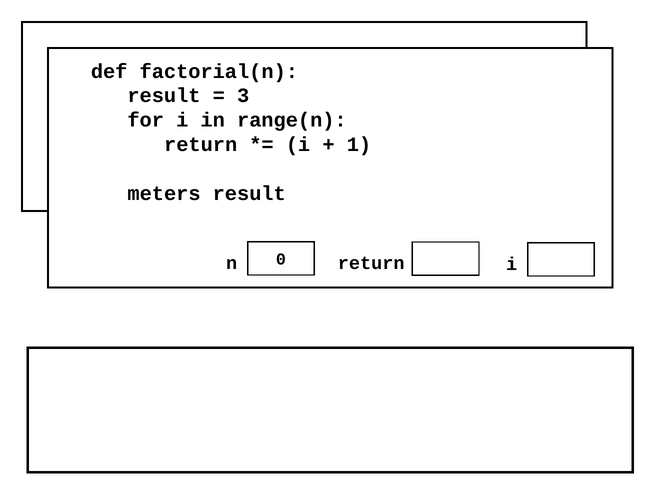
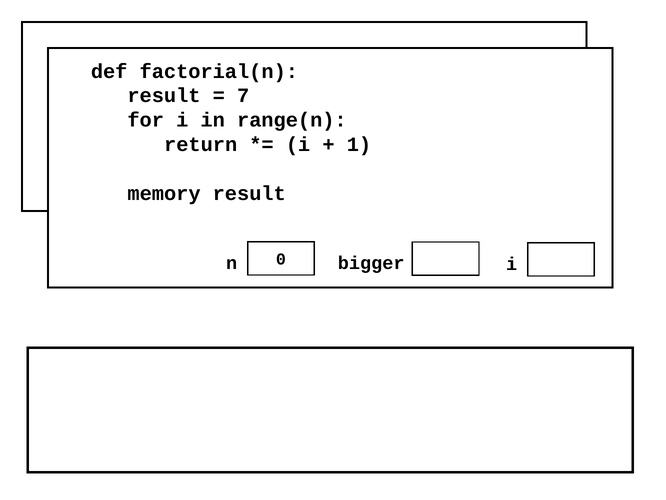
3: 3 -> 7
meters: meters -> memory
return at (371, 263): return -> bigger
